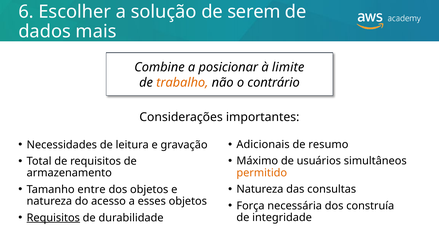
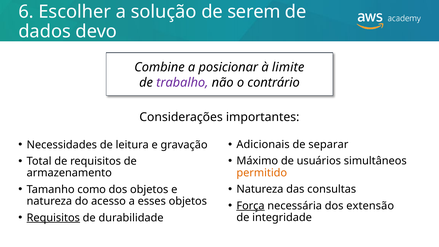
mais: mais -> devo
trabalho colour: orange -> purple
resumo: resumo -> separar
entre: entre -> como
Força underline: none -> present
construía: construía -> extensão
